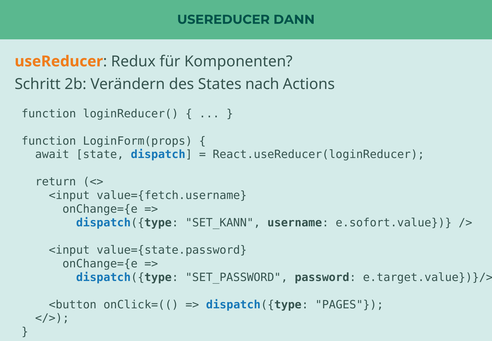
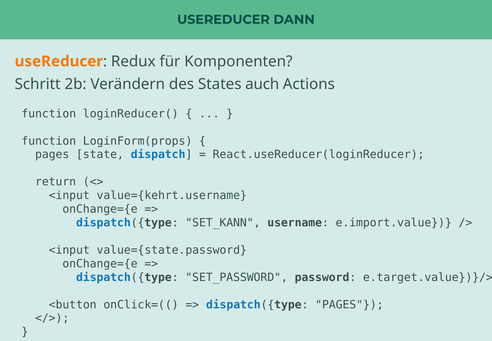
nach: nach -> auch
await at (52, 154): await -> pages
value={fetch.username: value={fetch.username -> value={kehrt.username
e.sofort.value: e.sofort.value -> e.import.value
